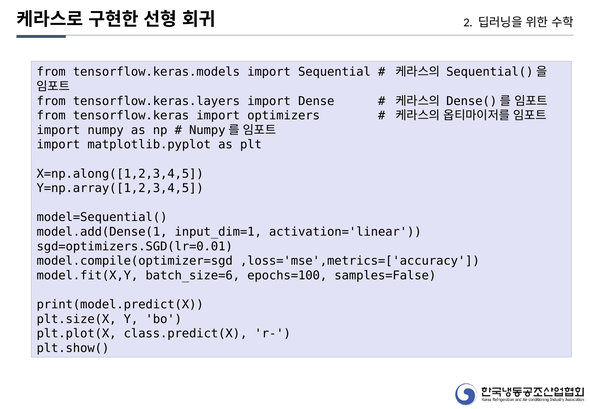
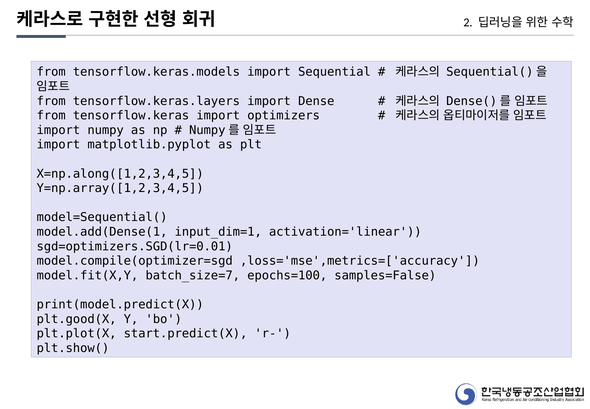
batch_size=6: batch_size=6 -> batch_size=7
plt.size(X: plt.size(X -> plt.good(X
class.predict(X: class.predict(X -> start.predict(X
